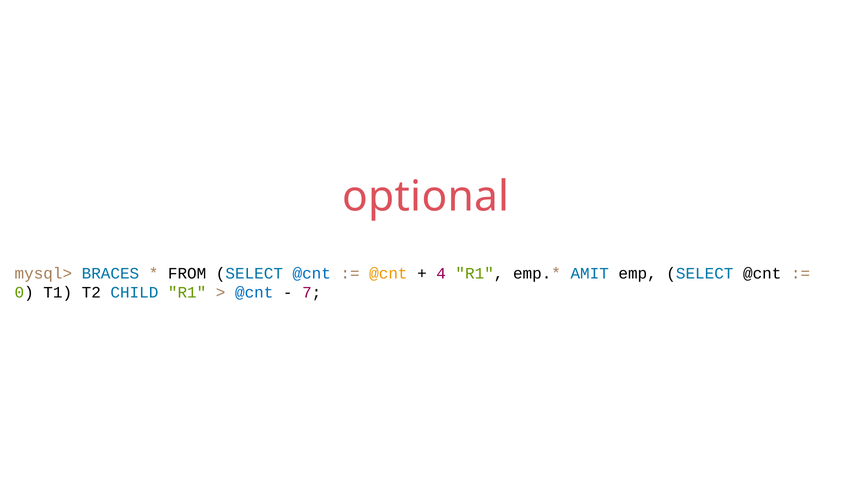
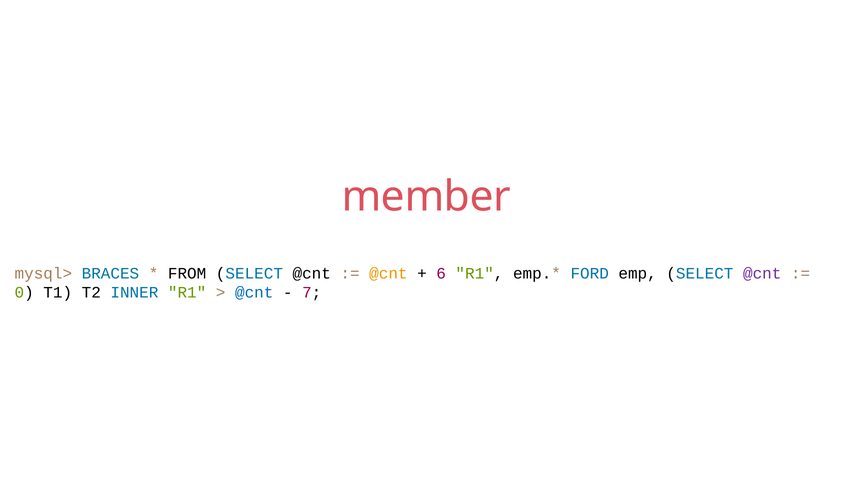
optional: optional -> member
@cnt at (312, 274) colour: blue -> black
4: 4 -> 6
AMIT: AMIT -> FORD
@cnt at (762, 274) colour: black -> purple
CHILD: CHILD -> INNER
